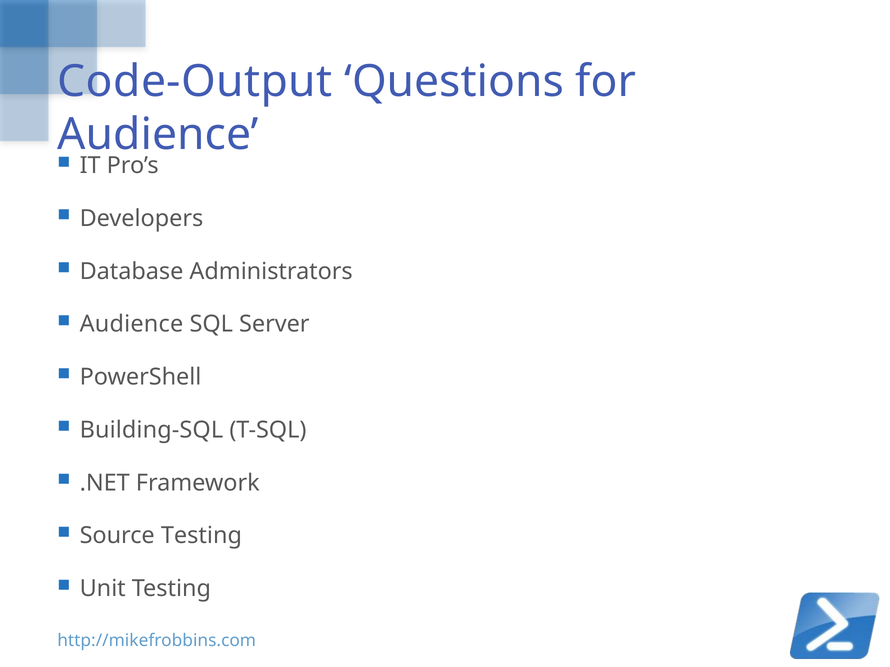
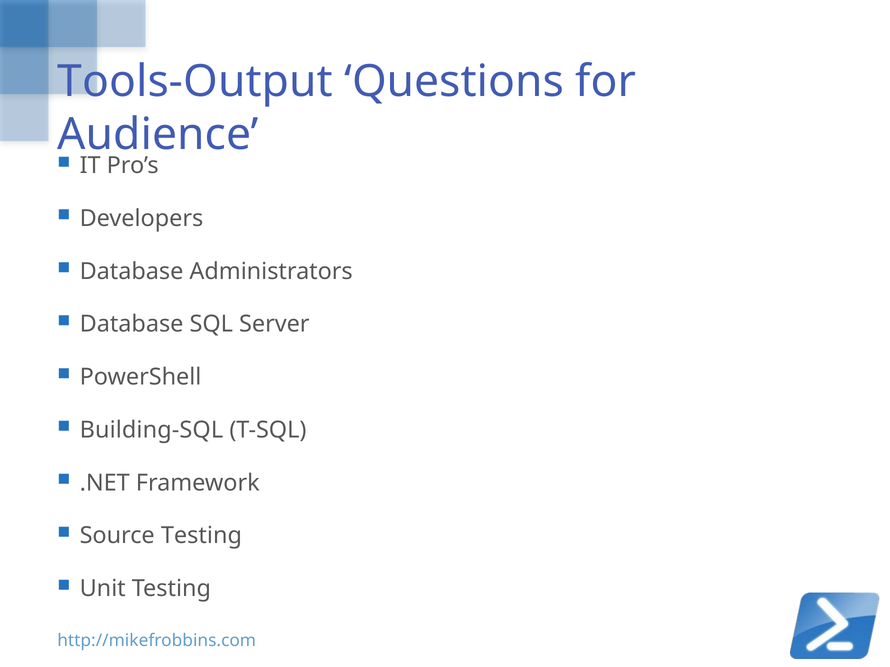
Code-Output: Code-Output -> Tools-Output
Audience at (131, 324): Audience -> Database
